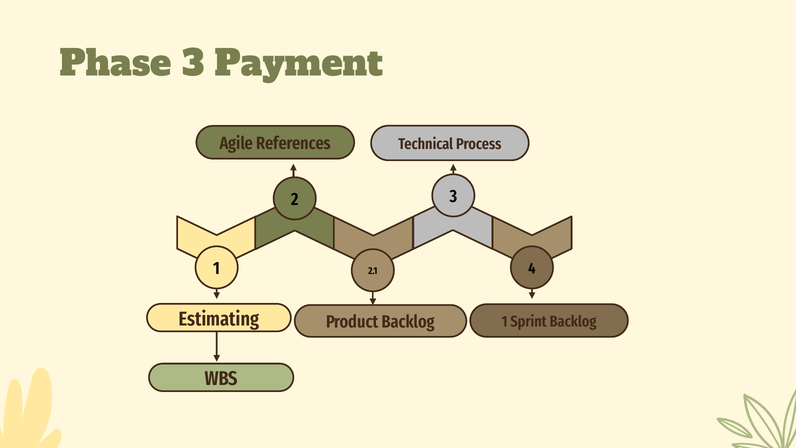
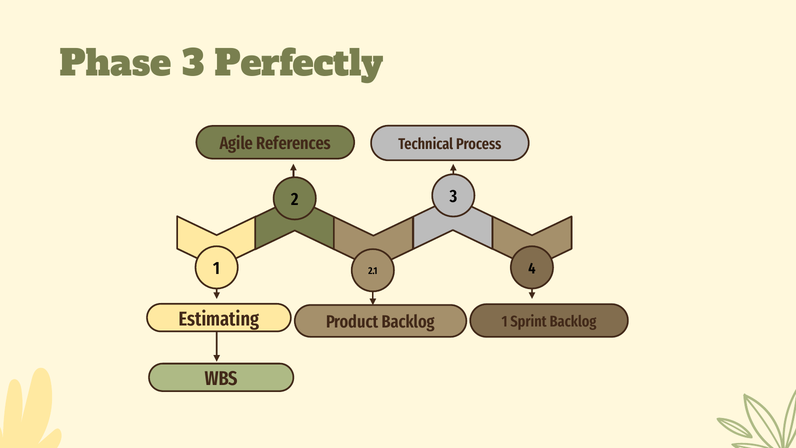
Payment: Payment -> Perfectly
